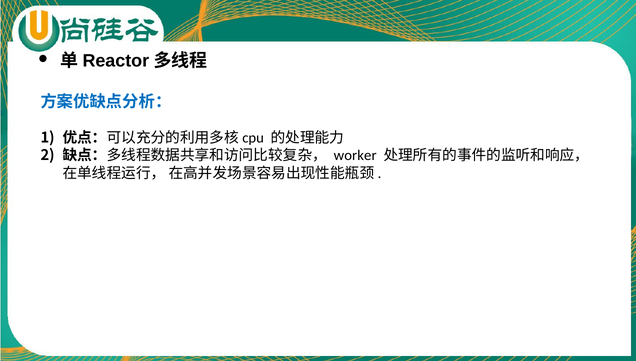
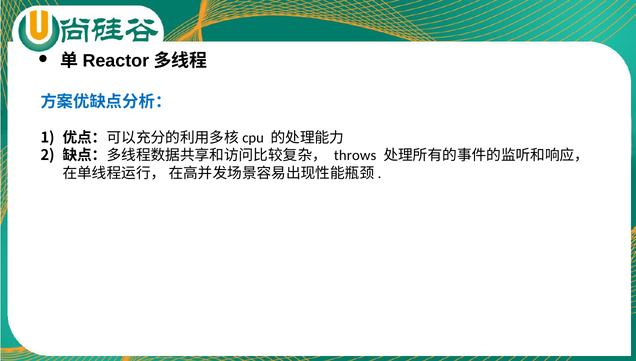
worker: worker -> throws
